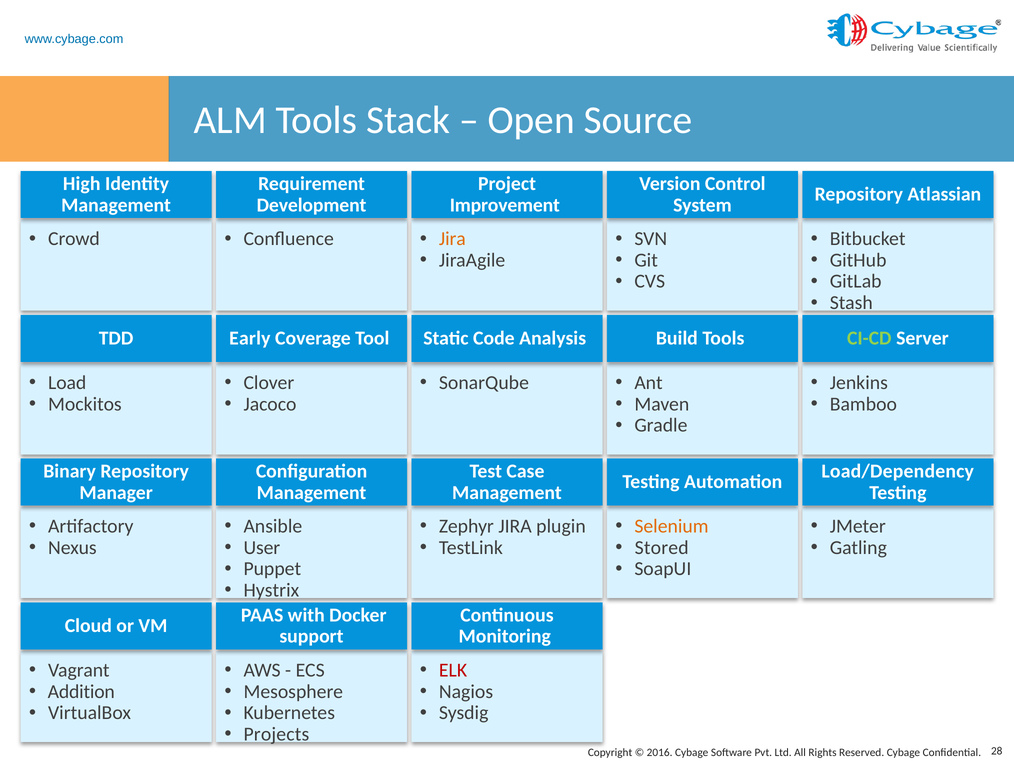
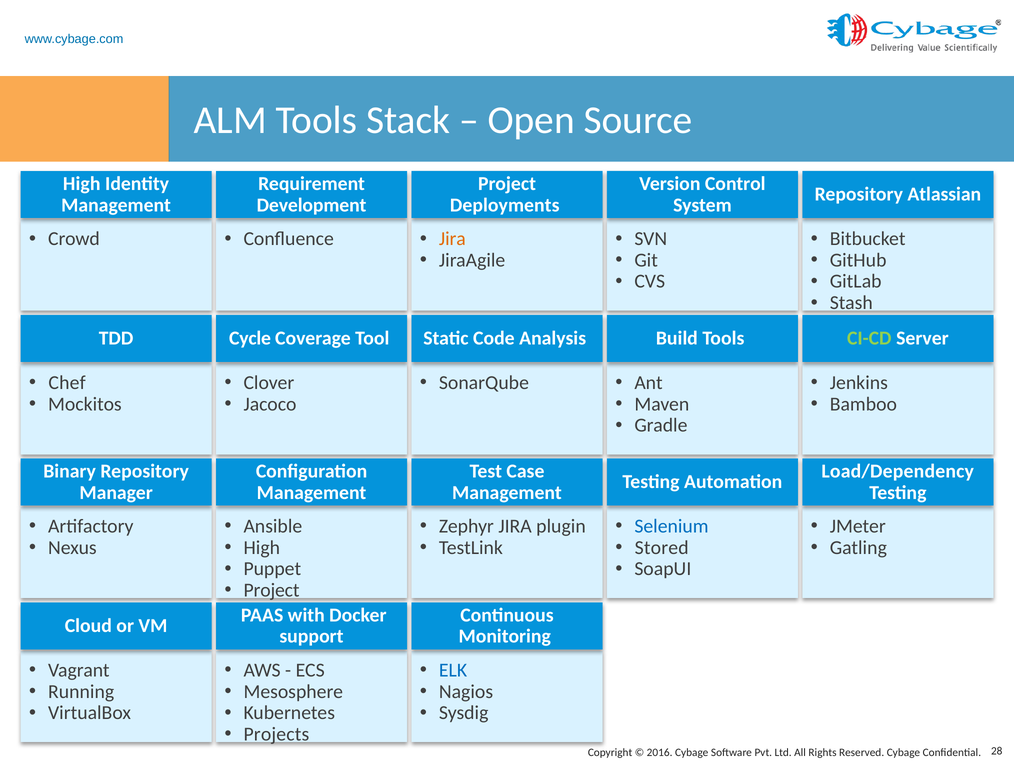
Improvement: Improvement -> Deployments
Early: Early -> Cycle
Load: Load -> Chef
Selenium colour: orange -> blue
User at (262, 547): User -> High
Hystrix at (271, 590): Hystrix -> Project
ELK colour: red -> blue
Addition: Addition -> Running
